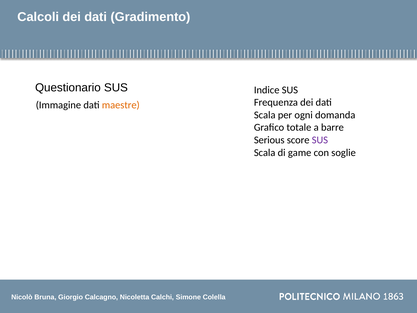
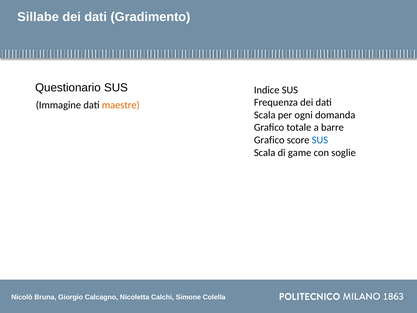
Calcoli: Calcoli -> Sillabe
Serious at (269, 140): Serious -> Grafico
SUS at (320, 140) colour: purple -> blue
